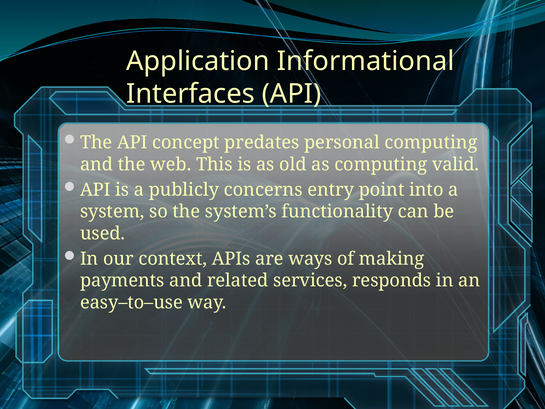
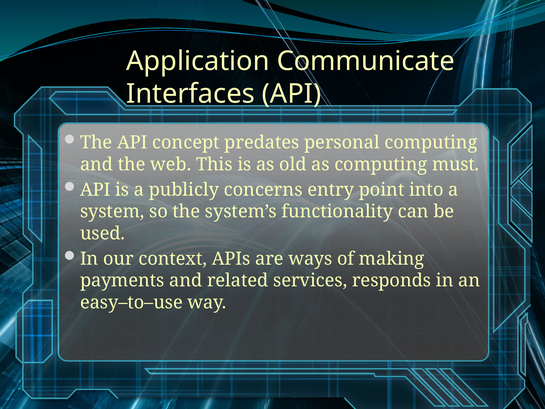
Informational: Informational -> Communicate
valid: valid -> must
